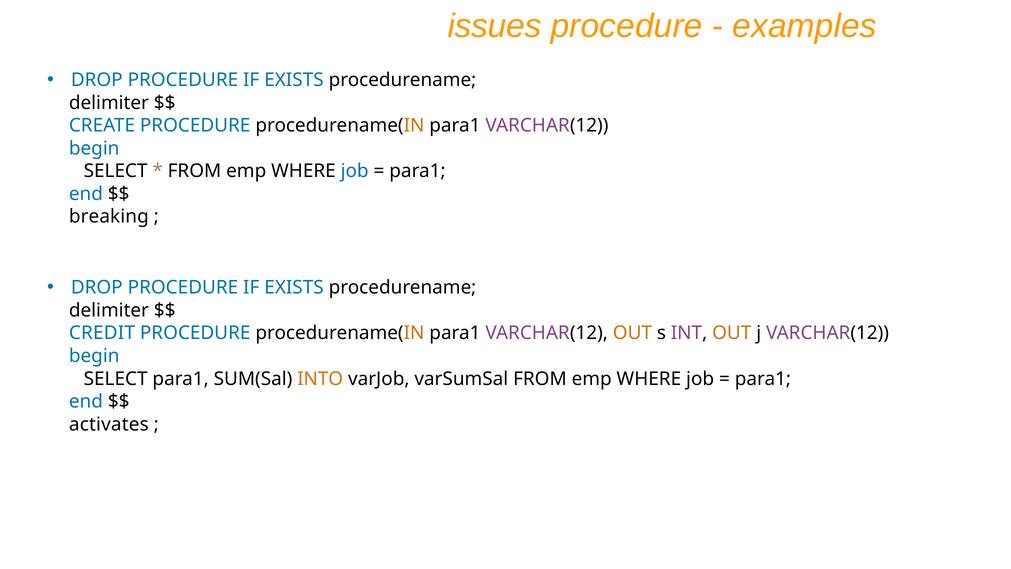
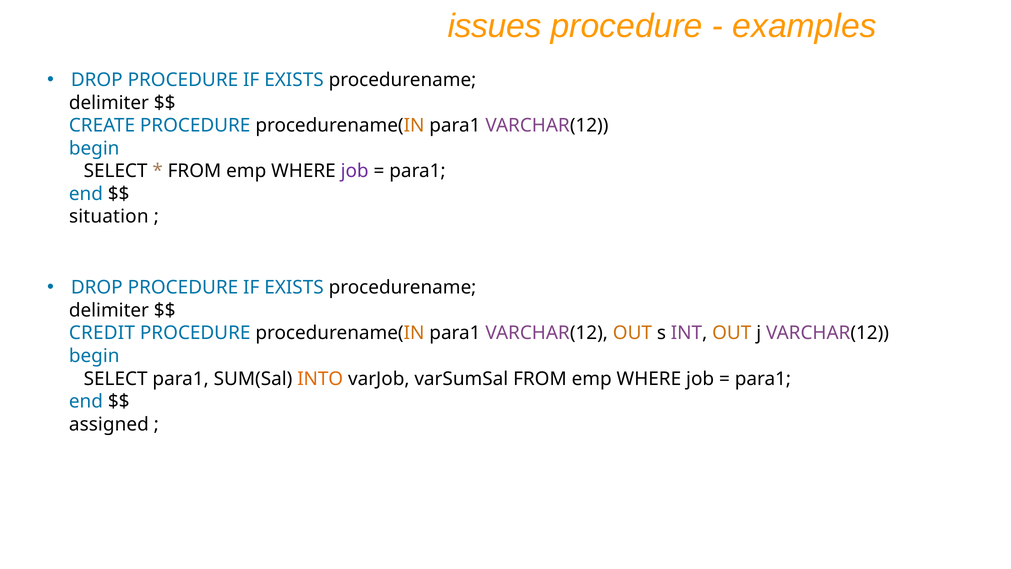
job at (355, 171) colour: blue -> purple
breaking: breaking -> situation
activates: activates -> assigned
